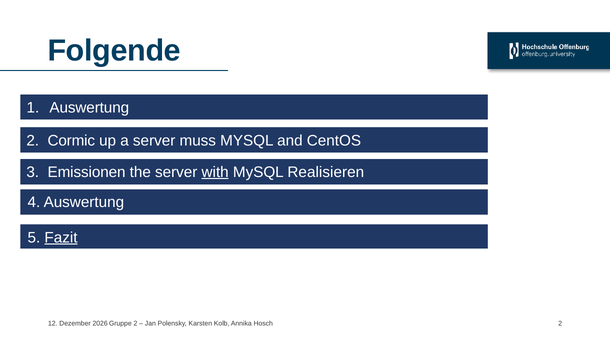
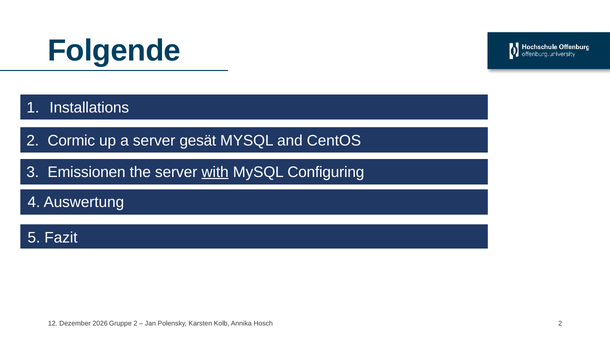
Auswertung at (89, 108): Auswertung -> Installations
muss: muss -> gesät
Realisieren: Realisieren -> Configuring
Fazit underline: present -> none
